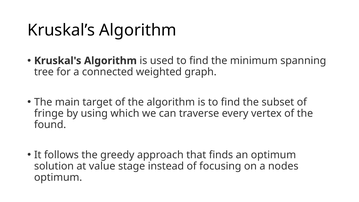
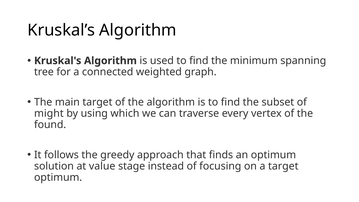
fringe: fringe -> might
a nodes: nodes -> target
